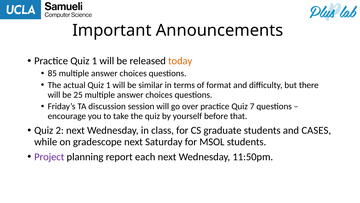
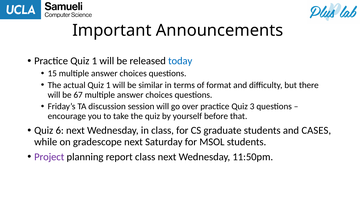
today colour: orange -> blue
85: 85 -> 15
25: 25 -> 67
7: 7 -> 3
2: 2 -> 6
report each: each -> class
